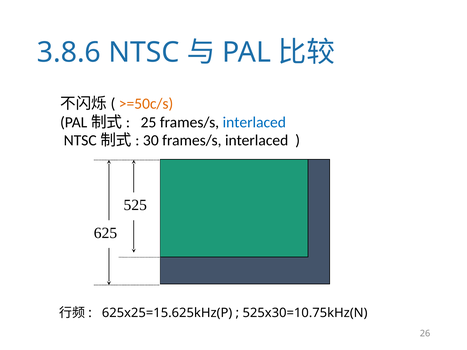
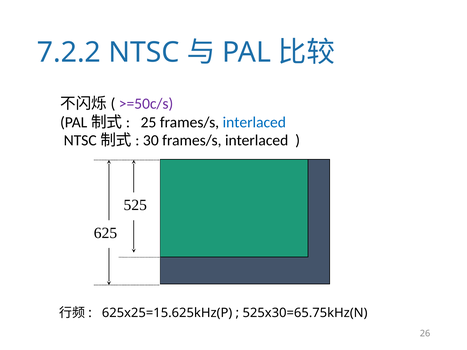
3.8.6: 3.8.6 -> 7.2.2
>=50c/s colour: orange -> purple
525x30=10.75kHz(N: 525x30=10.75kHz(N -> 525x30=65.75kHz(N
